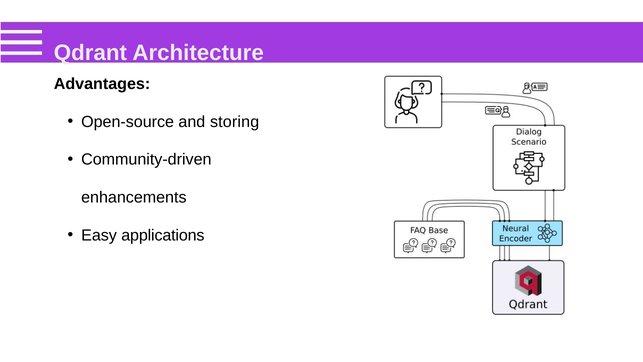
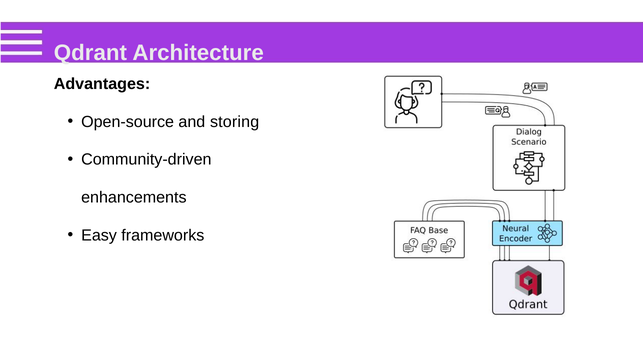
applications: applications -> frameworks
